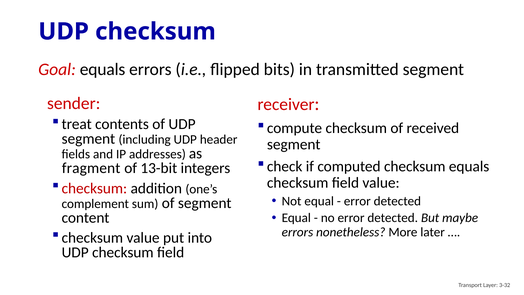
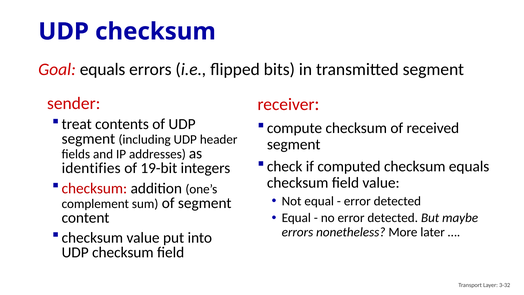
fragment: fragment -> identifies
13-bit: 13-bit -> 19-bit
